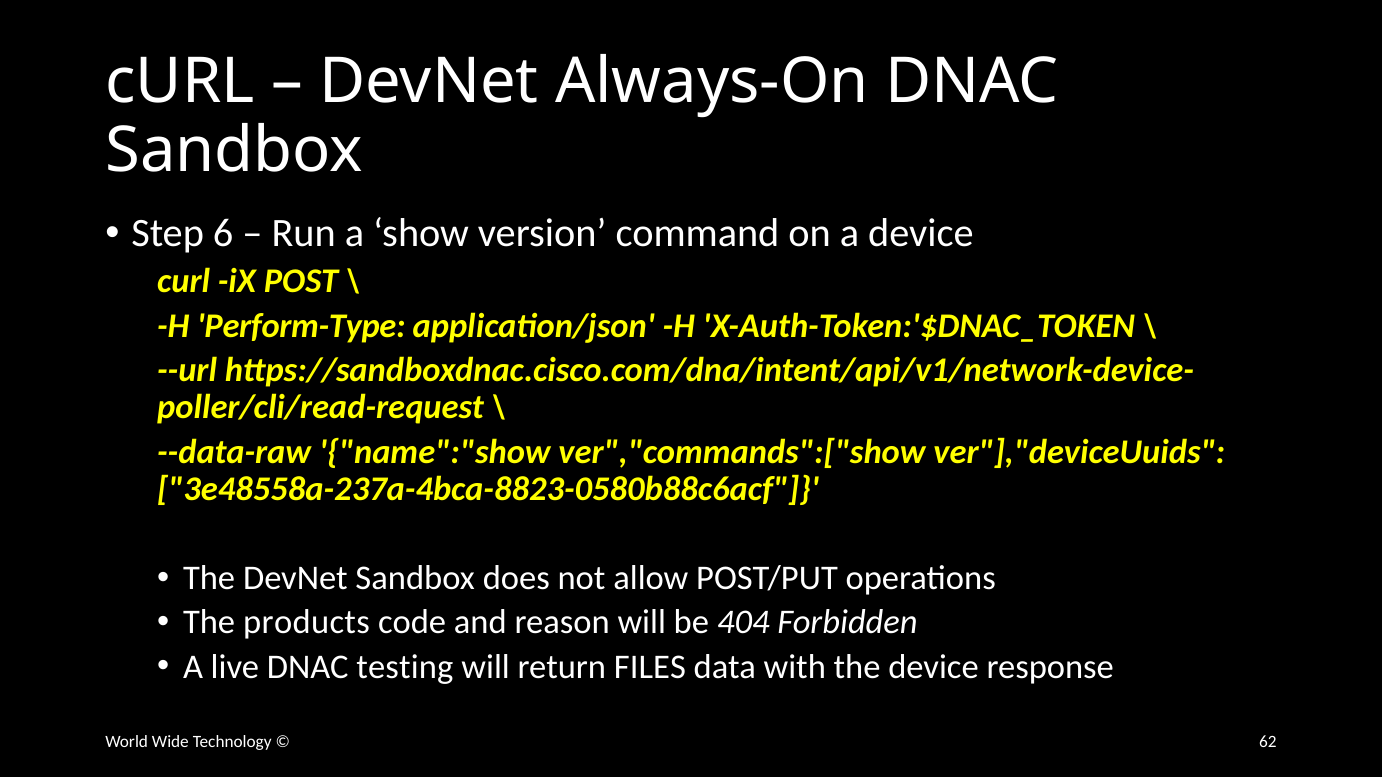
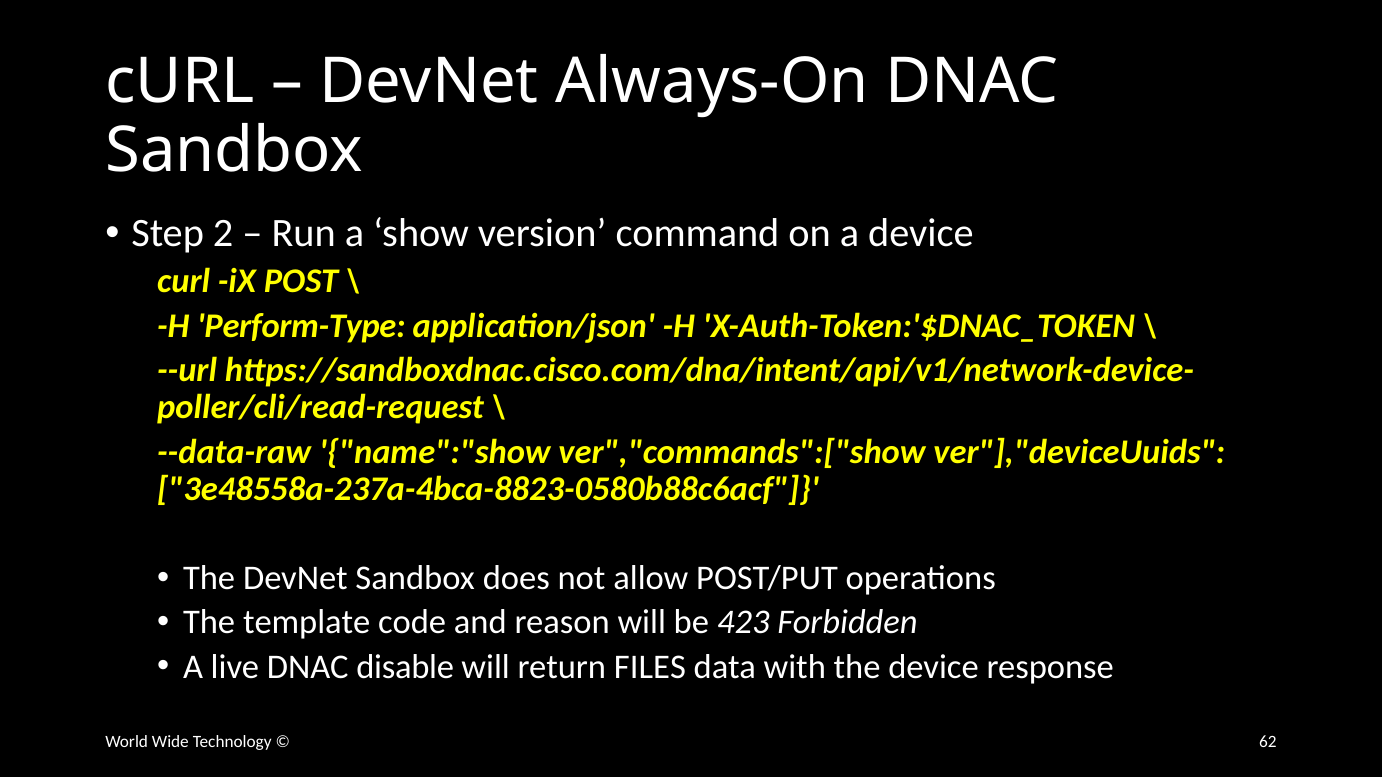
6: 6 -> 2
products: products -> template
404: 404 -> 423
testing: testing -> disable
